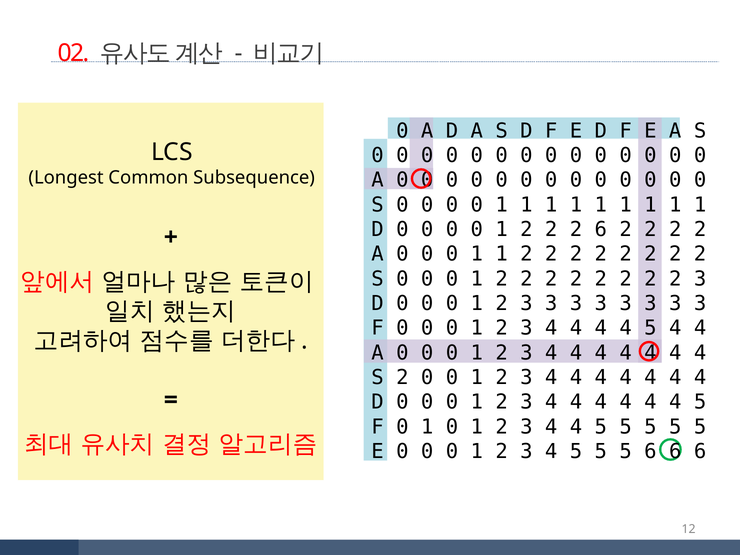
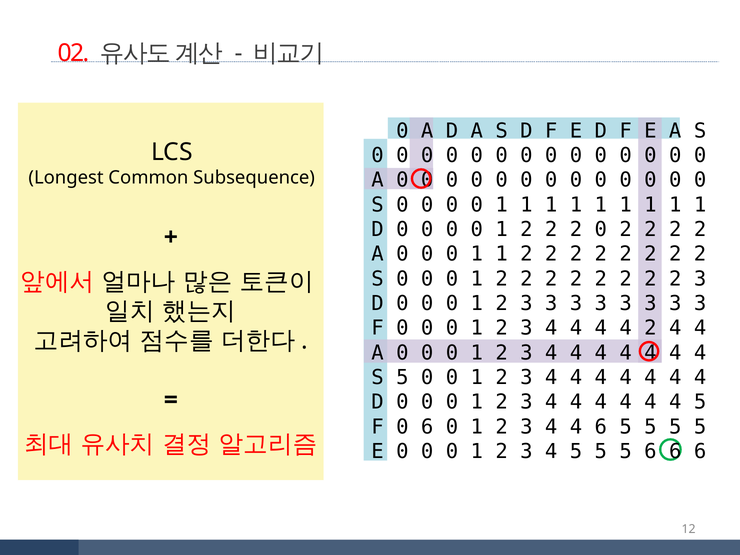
2 6: 6 -> 0
5 at (650, 328): 5 -> 2
S 2: 2 -> 5
F 0 1: 1 -> 6
3 4 4 5: 5 -> 6
